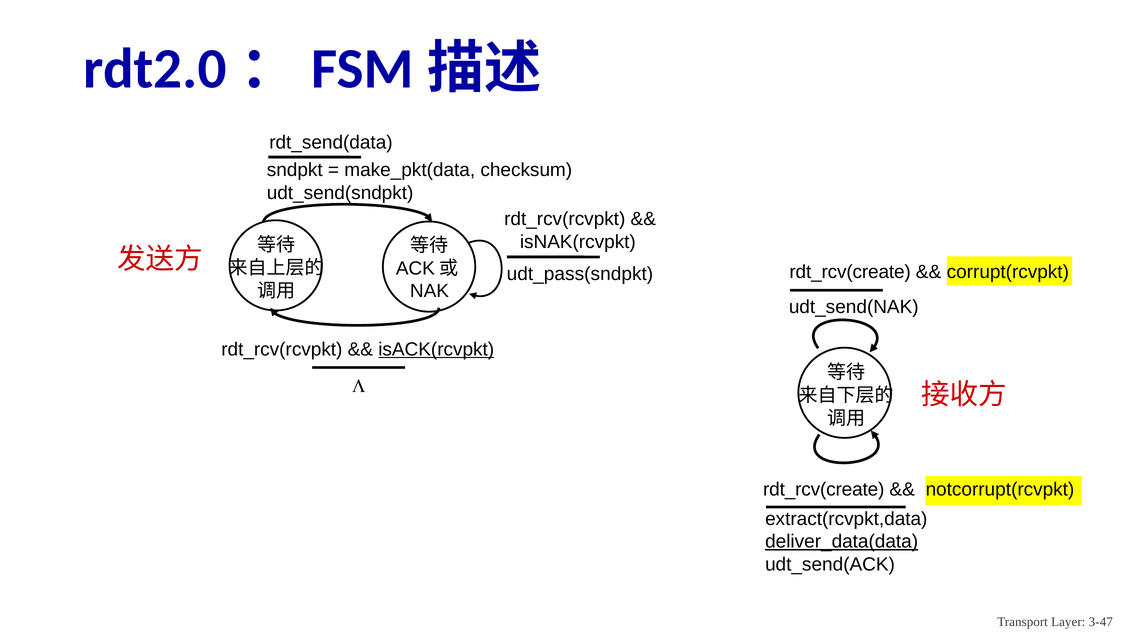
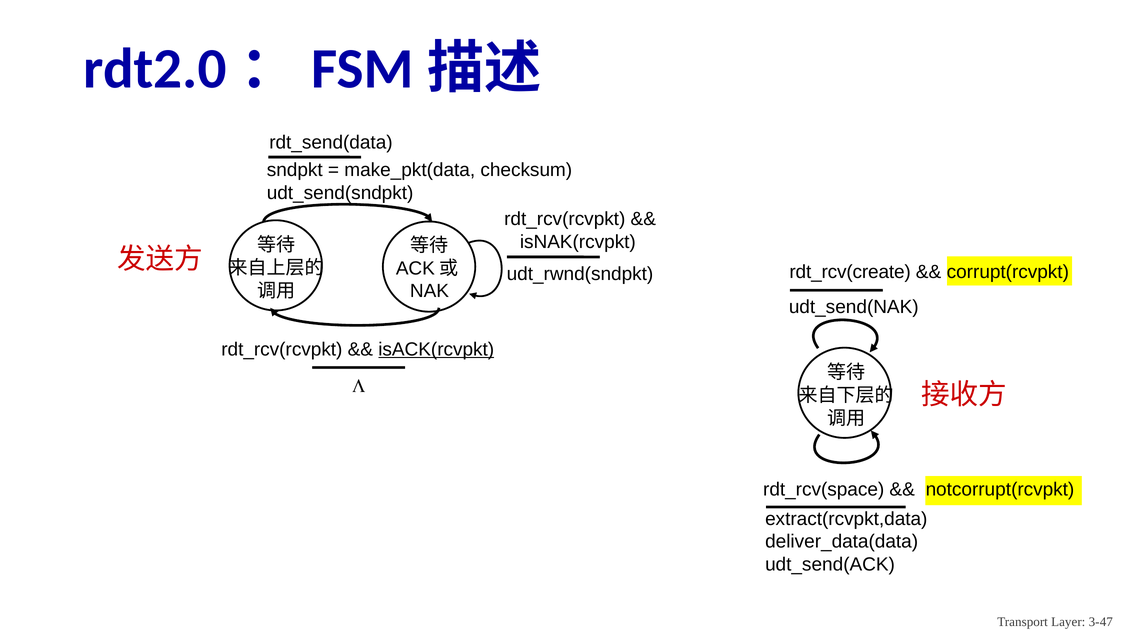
udt_pass(sndpkt: udt_pass(sndpkt -> udt_rwnd(sndpkt
rdt_rcv(create at (824, 489): rdt_rcv(create -> rdt_rcv(space
deliver_data(data underline: present -> none
